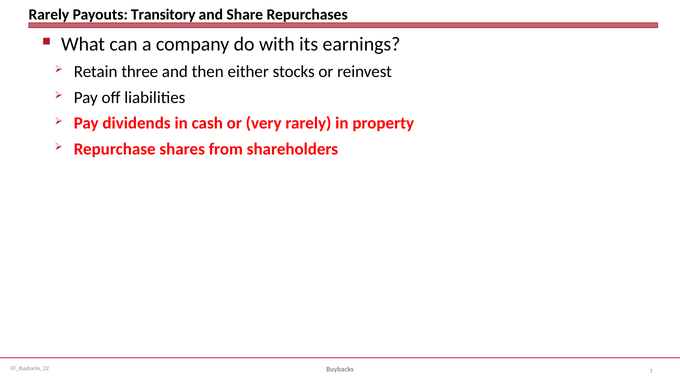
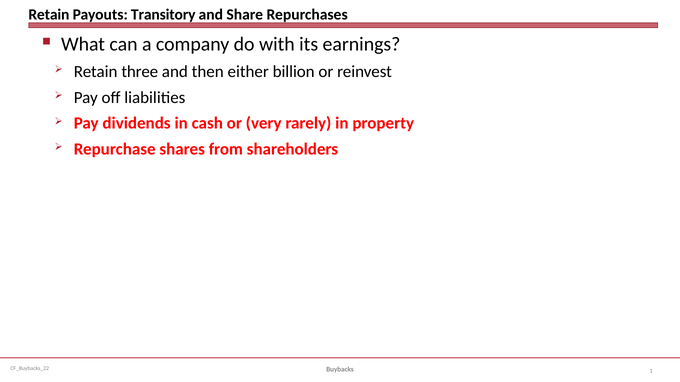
Rarely at (49, 14): Rarely -> Retain
stocks: stocks -> billion
